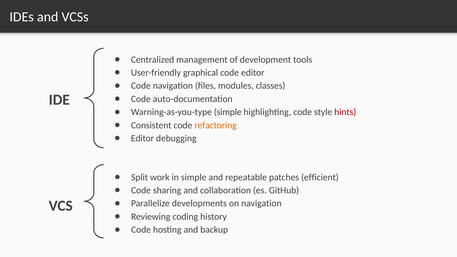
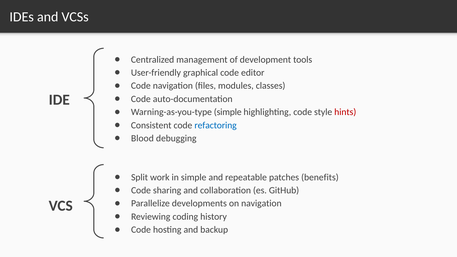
refactoring colour: orange -> blue
Editor at (142, 138): Editor -> Blood
efficient: efficient -> benefits
